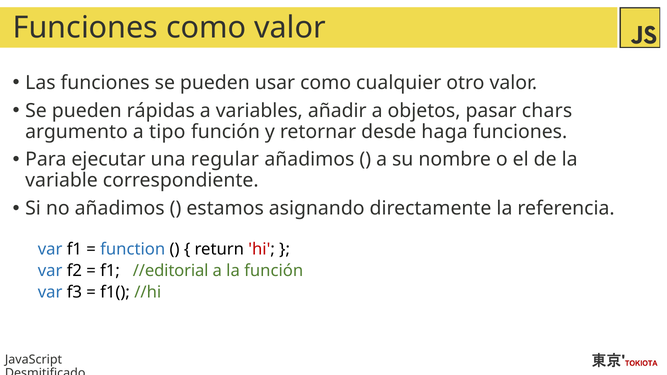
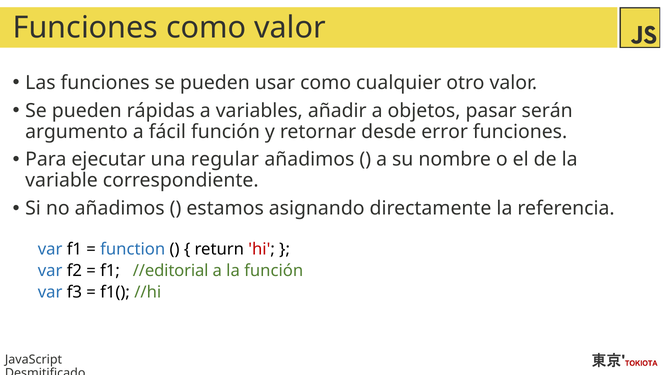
chars: chars -> serán
tipo: tipo -> fácil
haga: haga -> error
